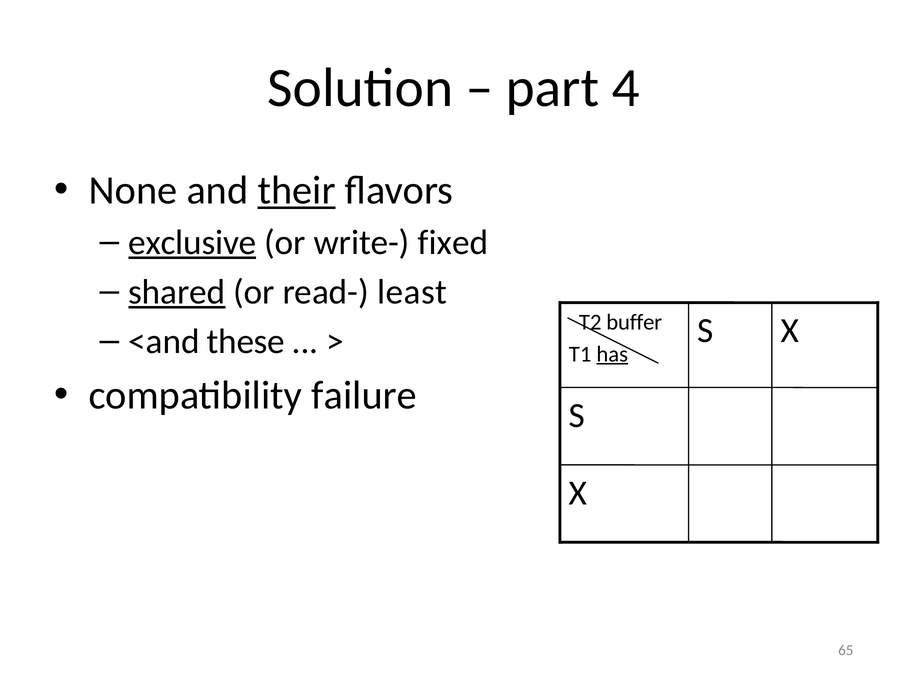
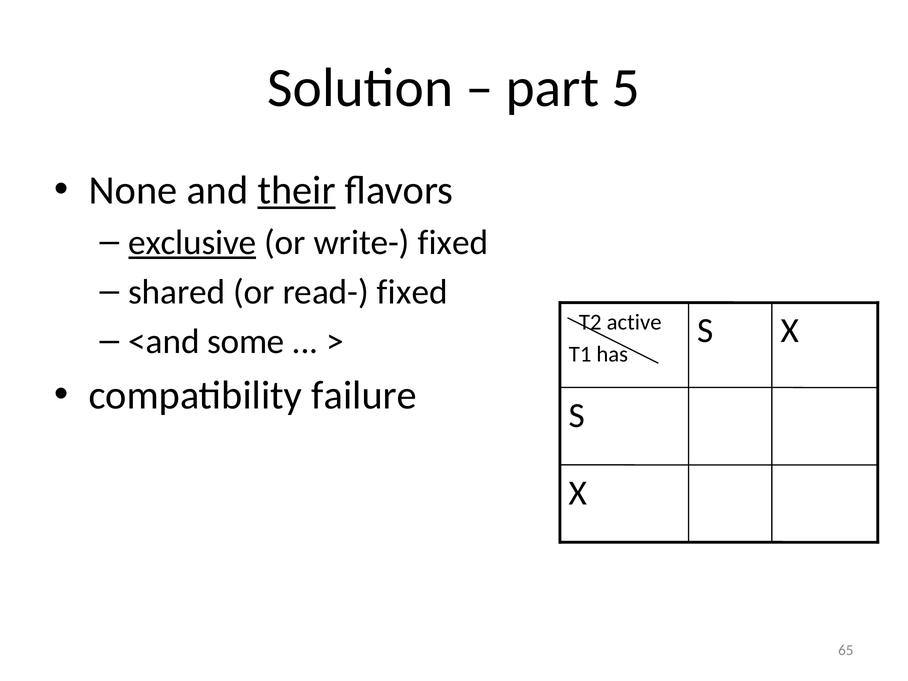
4: 4 -> 5
shared underline: present -> none
read- least: least -> fixed
buffer: buffer -> active
these: these -> some
has underline: present -> none
